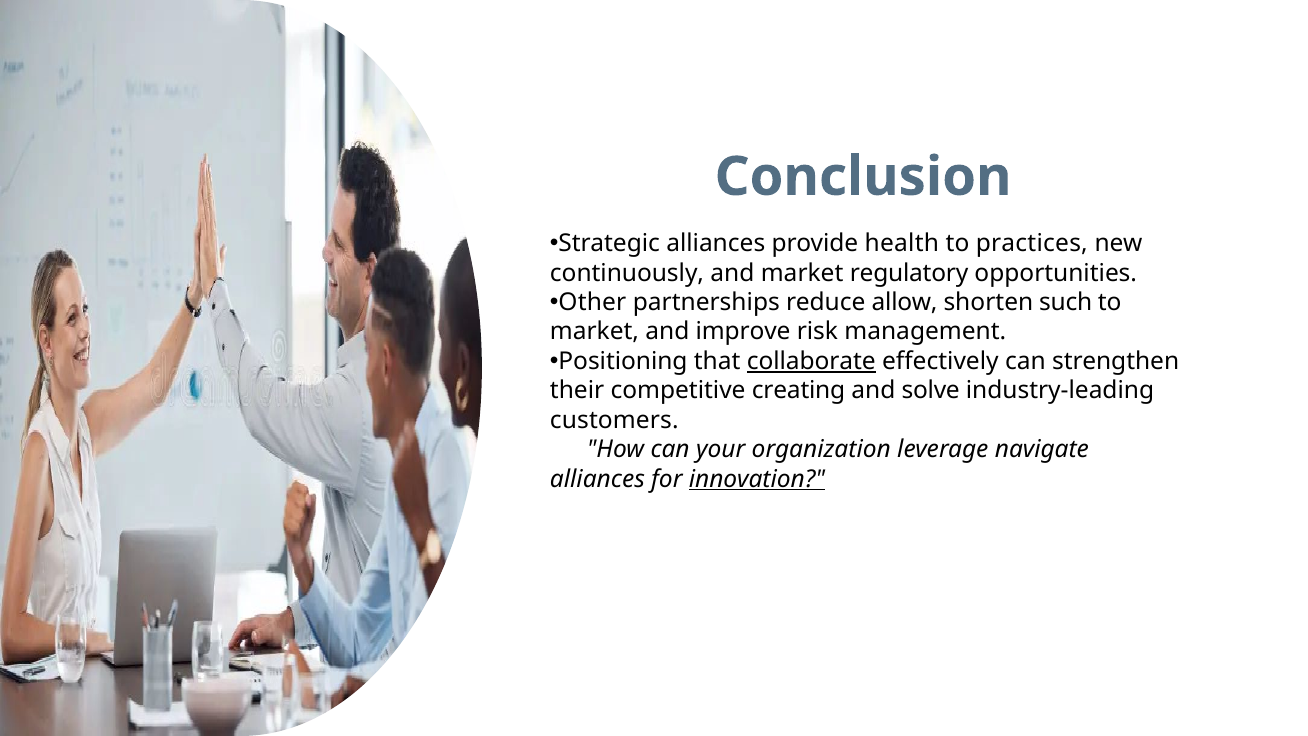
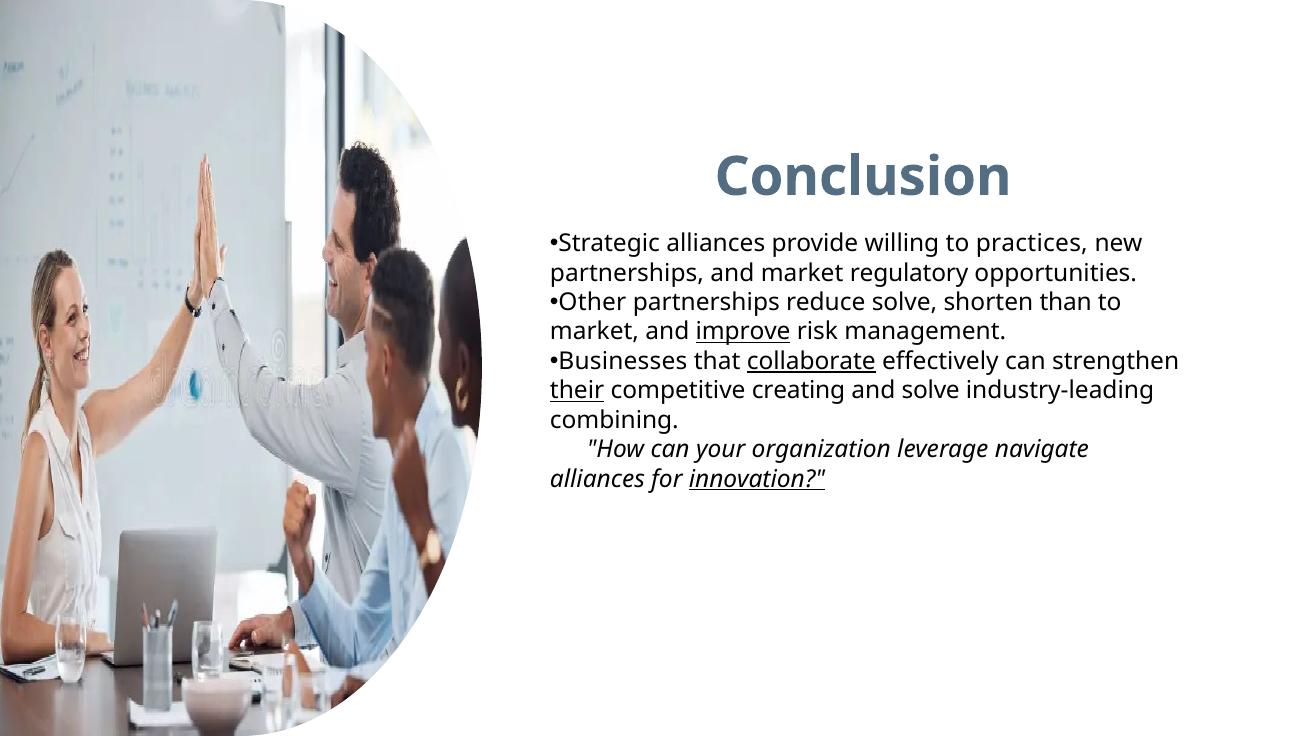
health: health -> willing
continuously at (627, 273): continuously -> partnerships
reduce allow: allow -> solve
such: such -> than
improve underline: none -> present
Positioning: Positioning -> Businesses
their underline: none -> present
customers: customers -> combining
